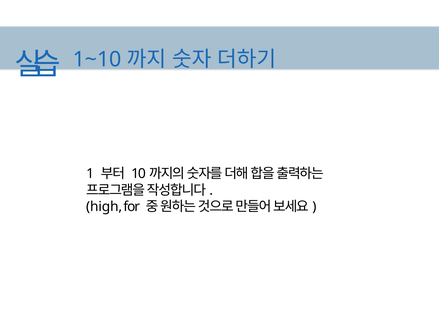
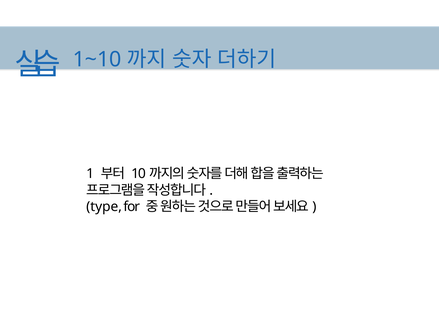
high: high -> type
